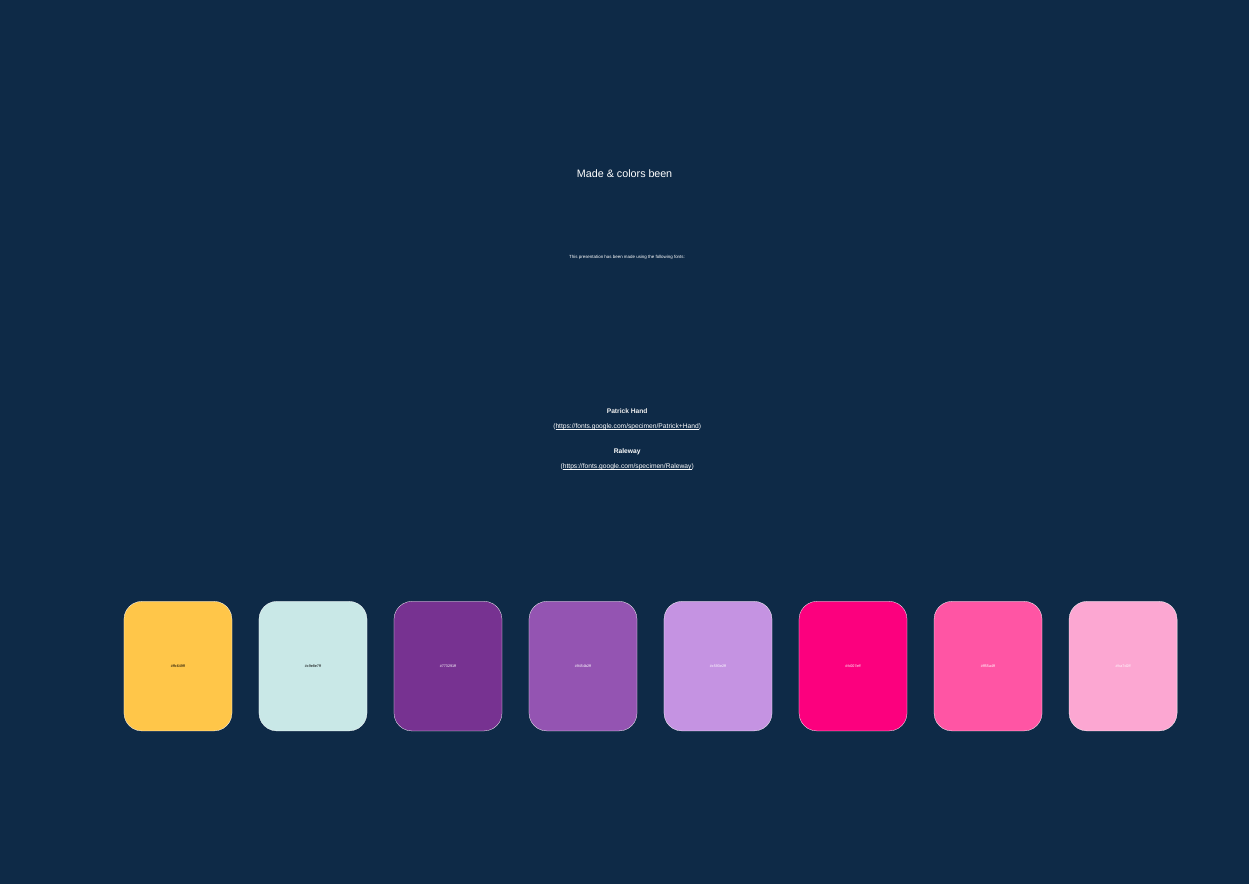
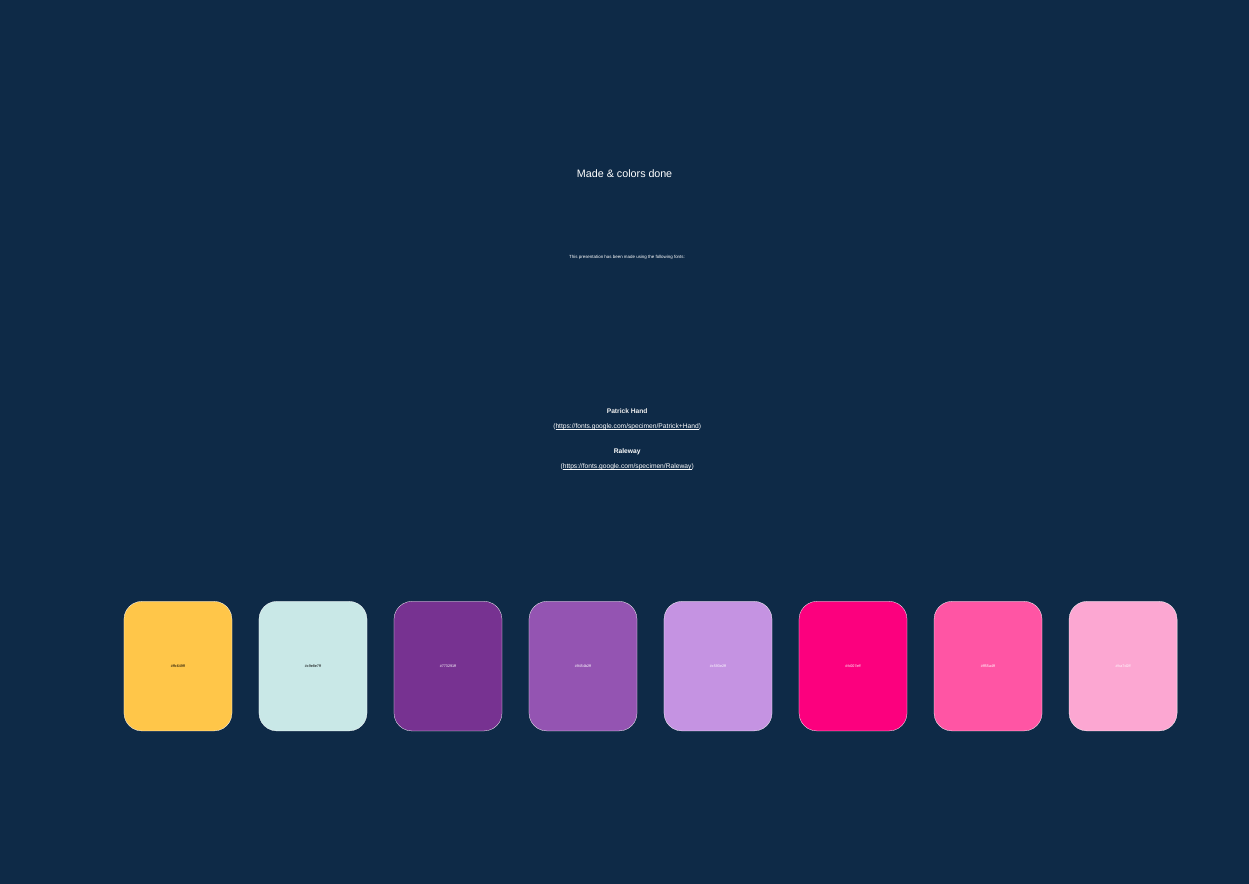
colors been: been -> done
